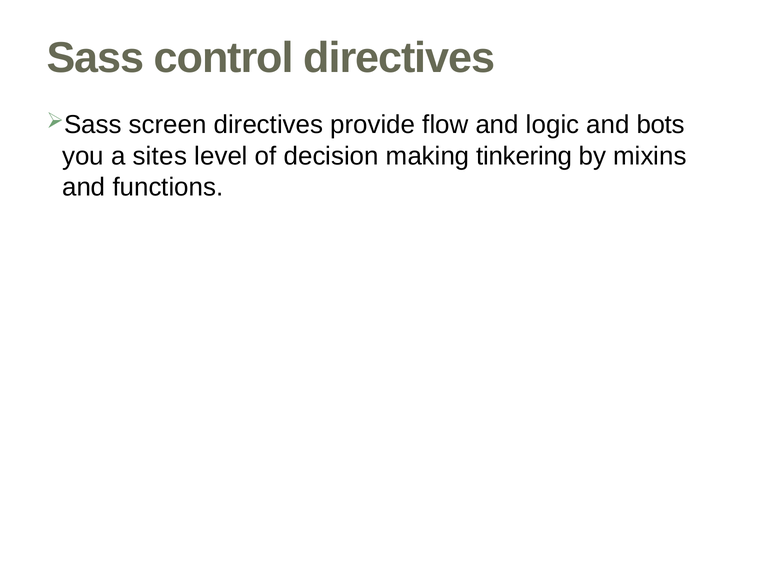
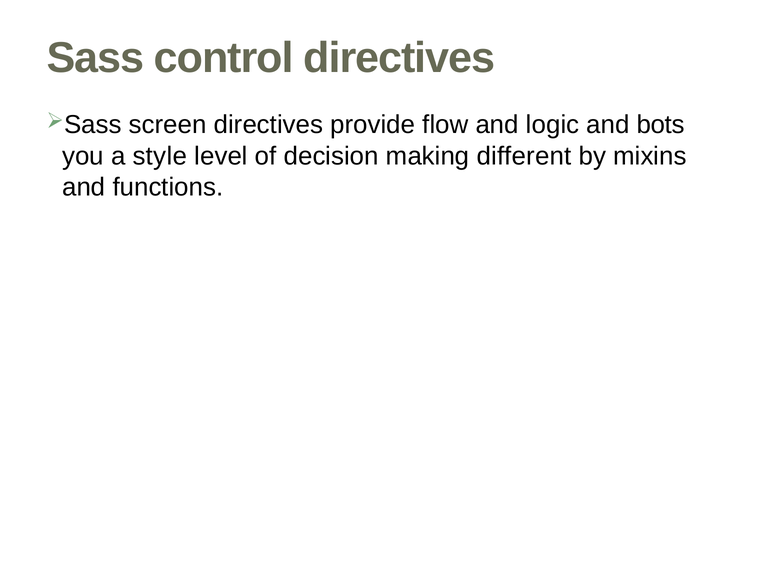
sites: sites -> style
tinkering: tinkering -> different
